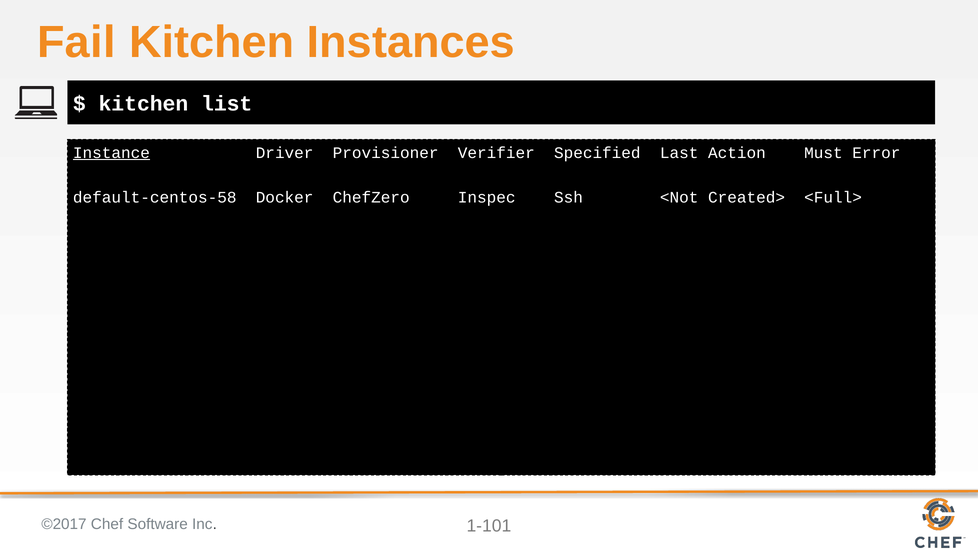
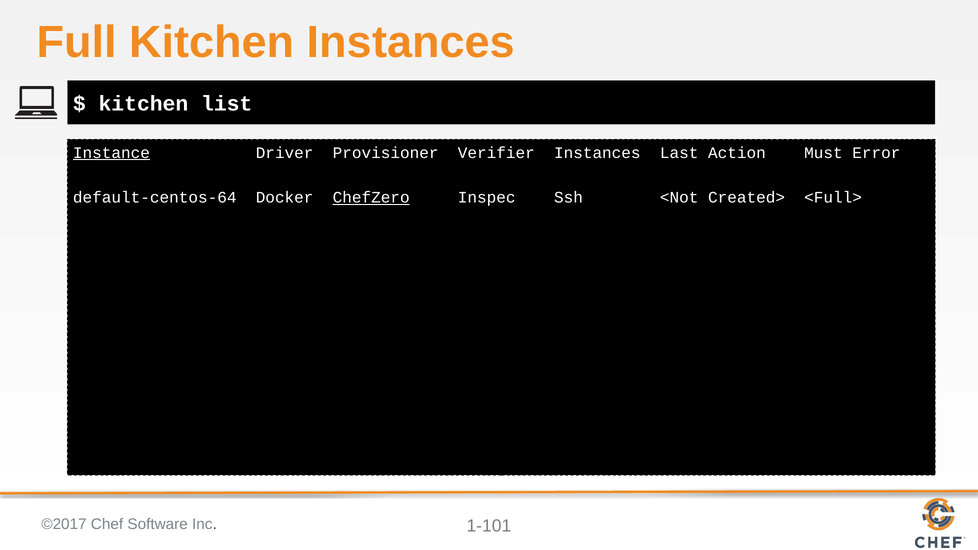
Fail: Fail -> Full
Verifier Specified: Specified -> Instances
default-centos-58: default-centos-58 -> default-centos-64
ChefZero underline: none -> present
